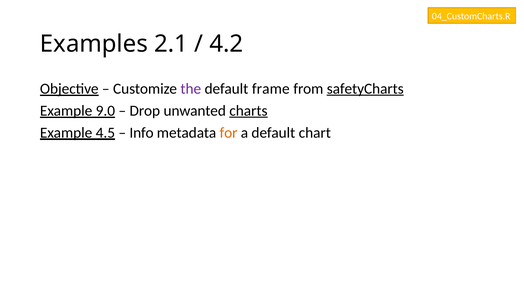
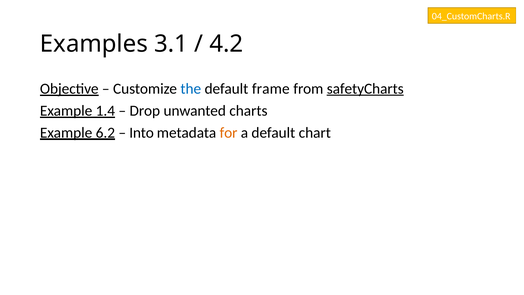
2.1: 2.1 -> 3.1
the colour: purple -> blue
9.0: 9.0 -> 1.4
charts underline: present -> none
4.5: 4.5 -> 6.2
Info: Info -> Into
